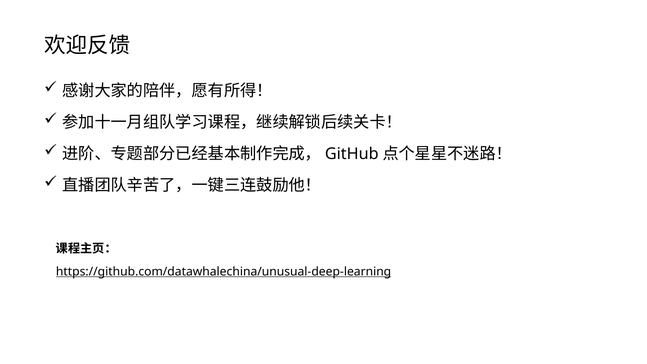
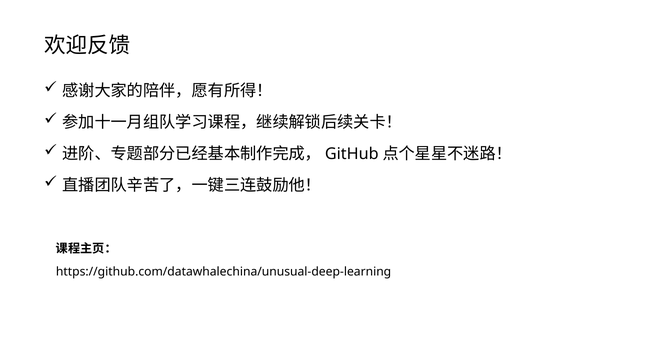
https://github.com/datawhalechina/unusual-deep-learning underline: present -> none
